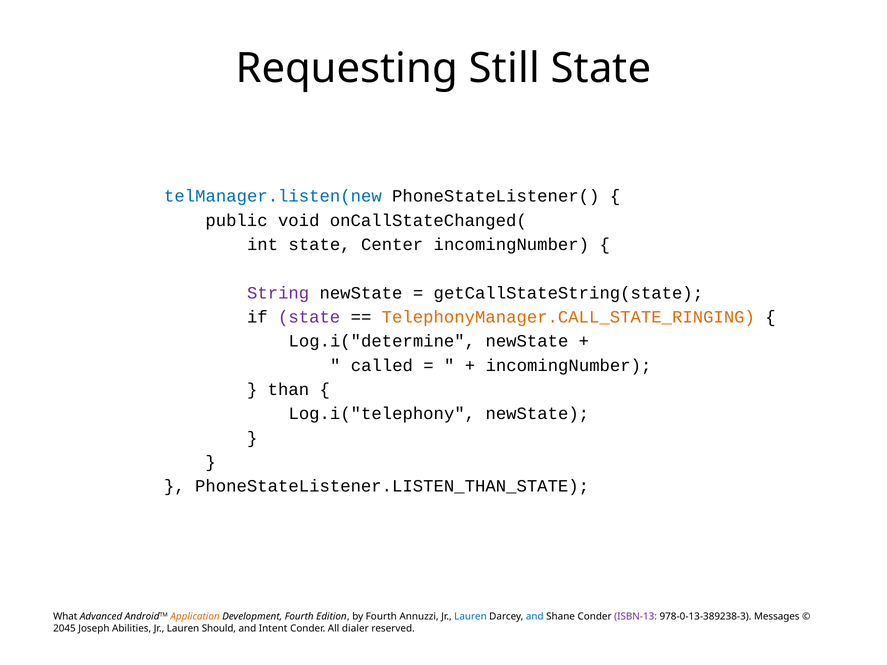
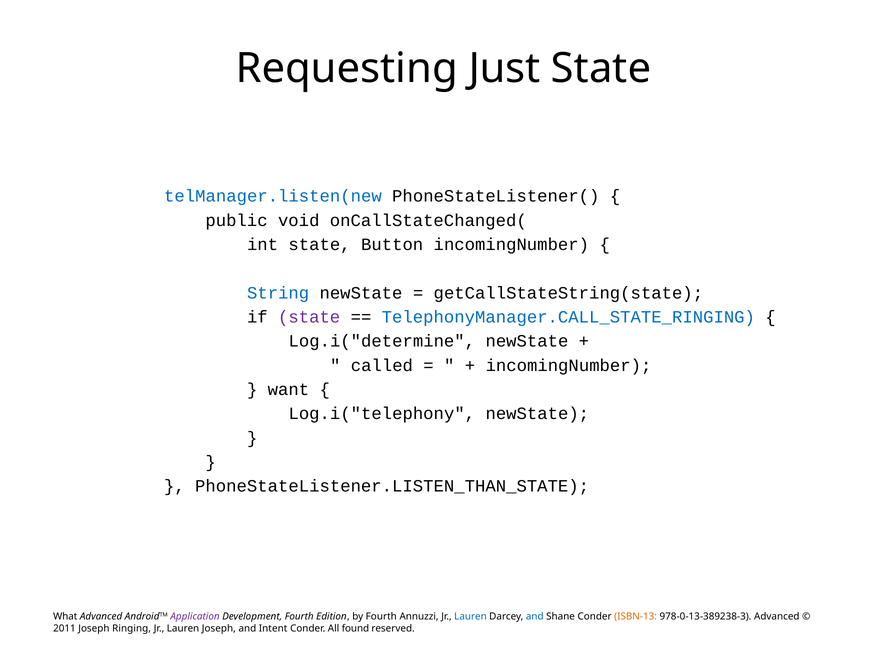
Still: Still -> Just
Center: Center -> Button
String colour: purple -> blue
TelephonyManager.CALL_STATE_RINGING colour: orange -> blue
than: than -> want
Application colour: orange -> purple
ISBN-13 colour: purple -> orange
978-0-13-389238-3 Messages: Messages -> Advanced
2045: 2045 -> 2011
Abilities: Abilities -> Ringing
Lauren Should: Should -> Joseph
dialer: dialer -> found
